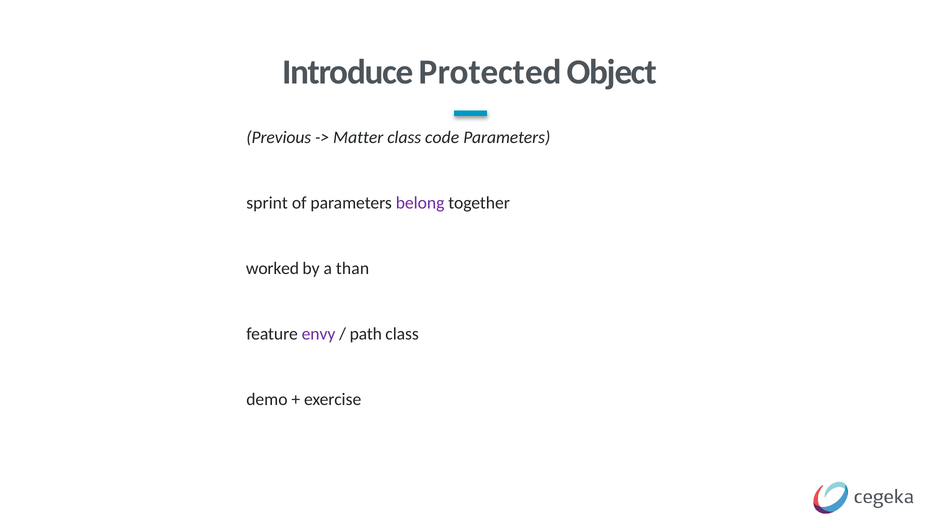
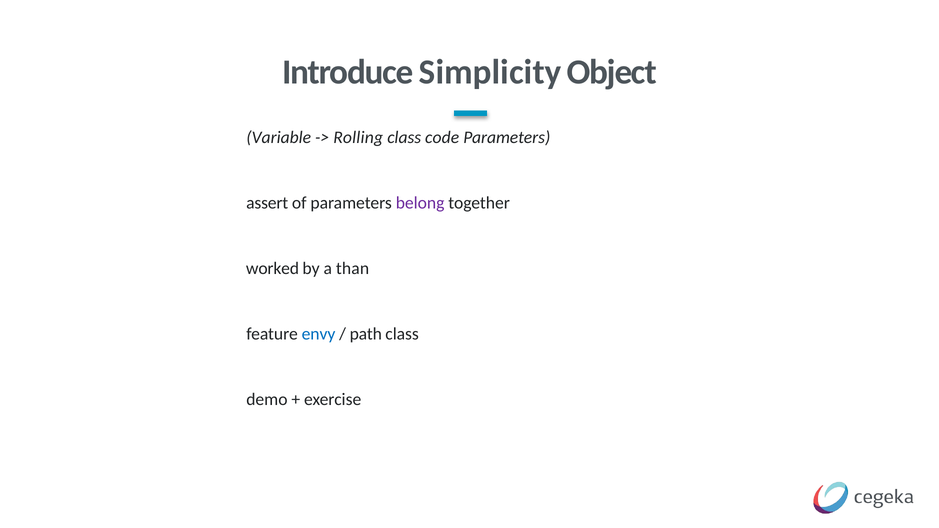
Protected: Protected -> Simplicity
Previous: Previous -> Variable
Matter: Matter -> Rolling
sprint: sprint -> assert
envy colour: purple -> blue
